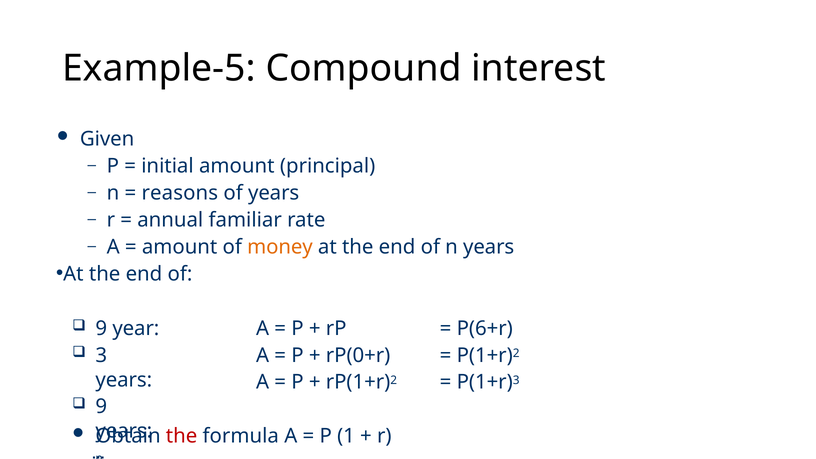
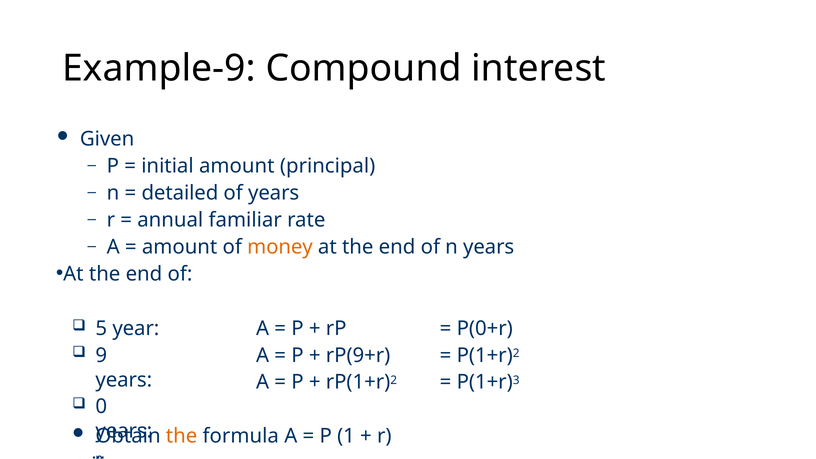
Example-5: Example-5 -> Example-9
reasons: reasons -> detailed
9 at (101, 328): 9 -> 5
P(6+r: P(6+r -> P(0+r
3: 3 -> 9
rP(0+r: rP(0+r -> rP(9+r
9 at (101, 407): 9 -> 0
the at (182, 436) colour: red -> orange
